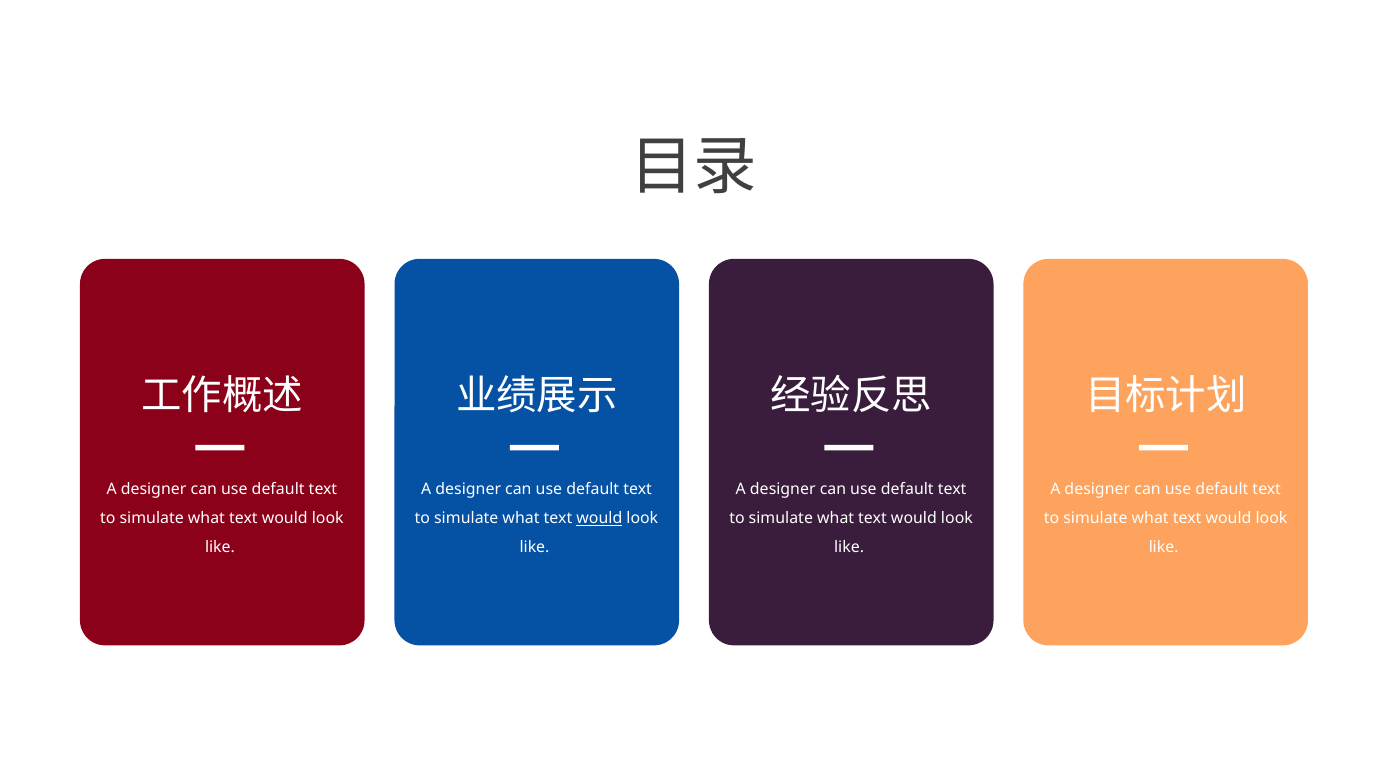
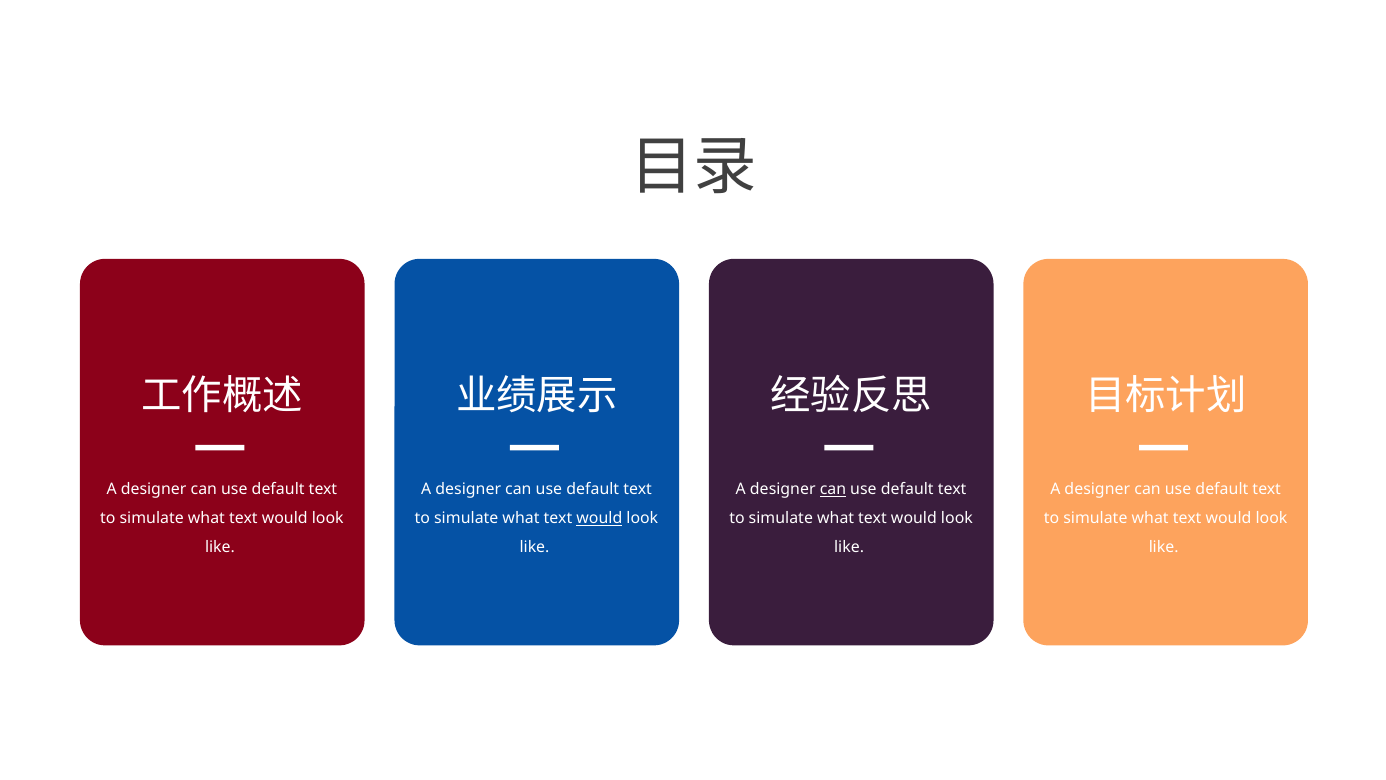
can at (833, 489) underline: none -> present
